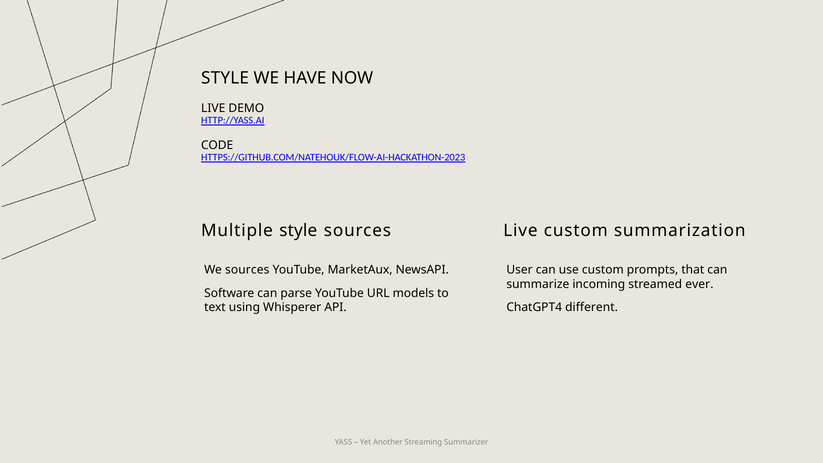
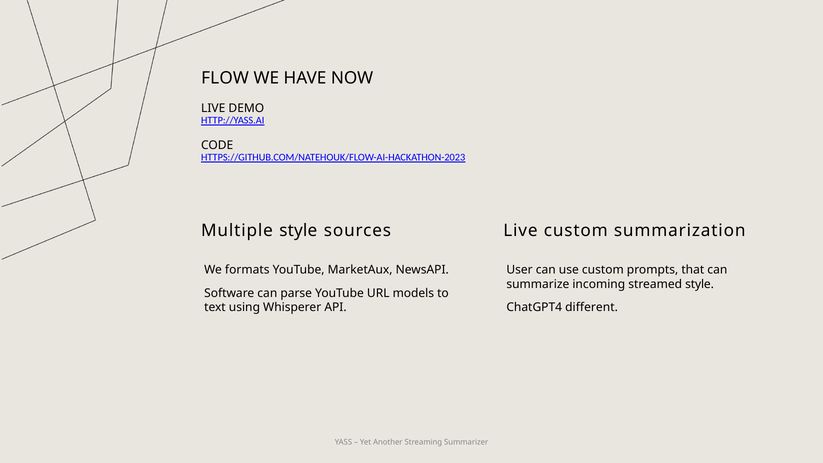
STYLE at (225, 78): STYLE -> FLOW
We sources: sources -> formats
streamed ever: ever -> style
